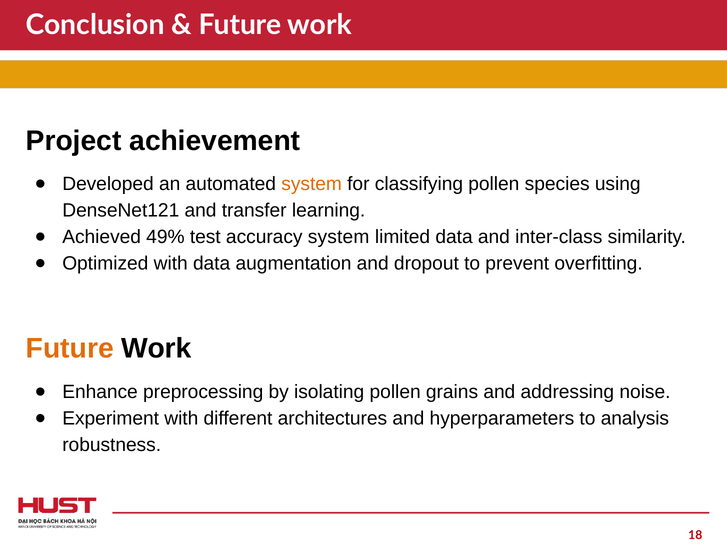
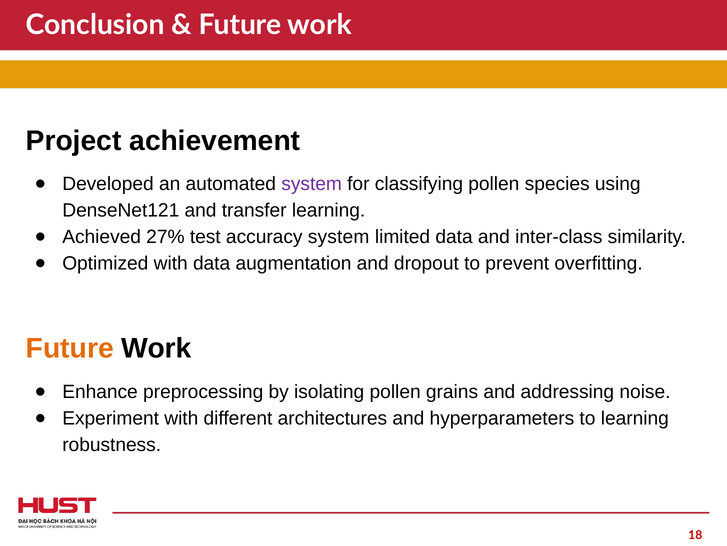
system at (312, 184) colour: orange -> purple
49%: 49% -> 27%
to analysis: analysis -> learning
